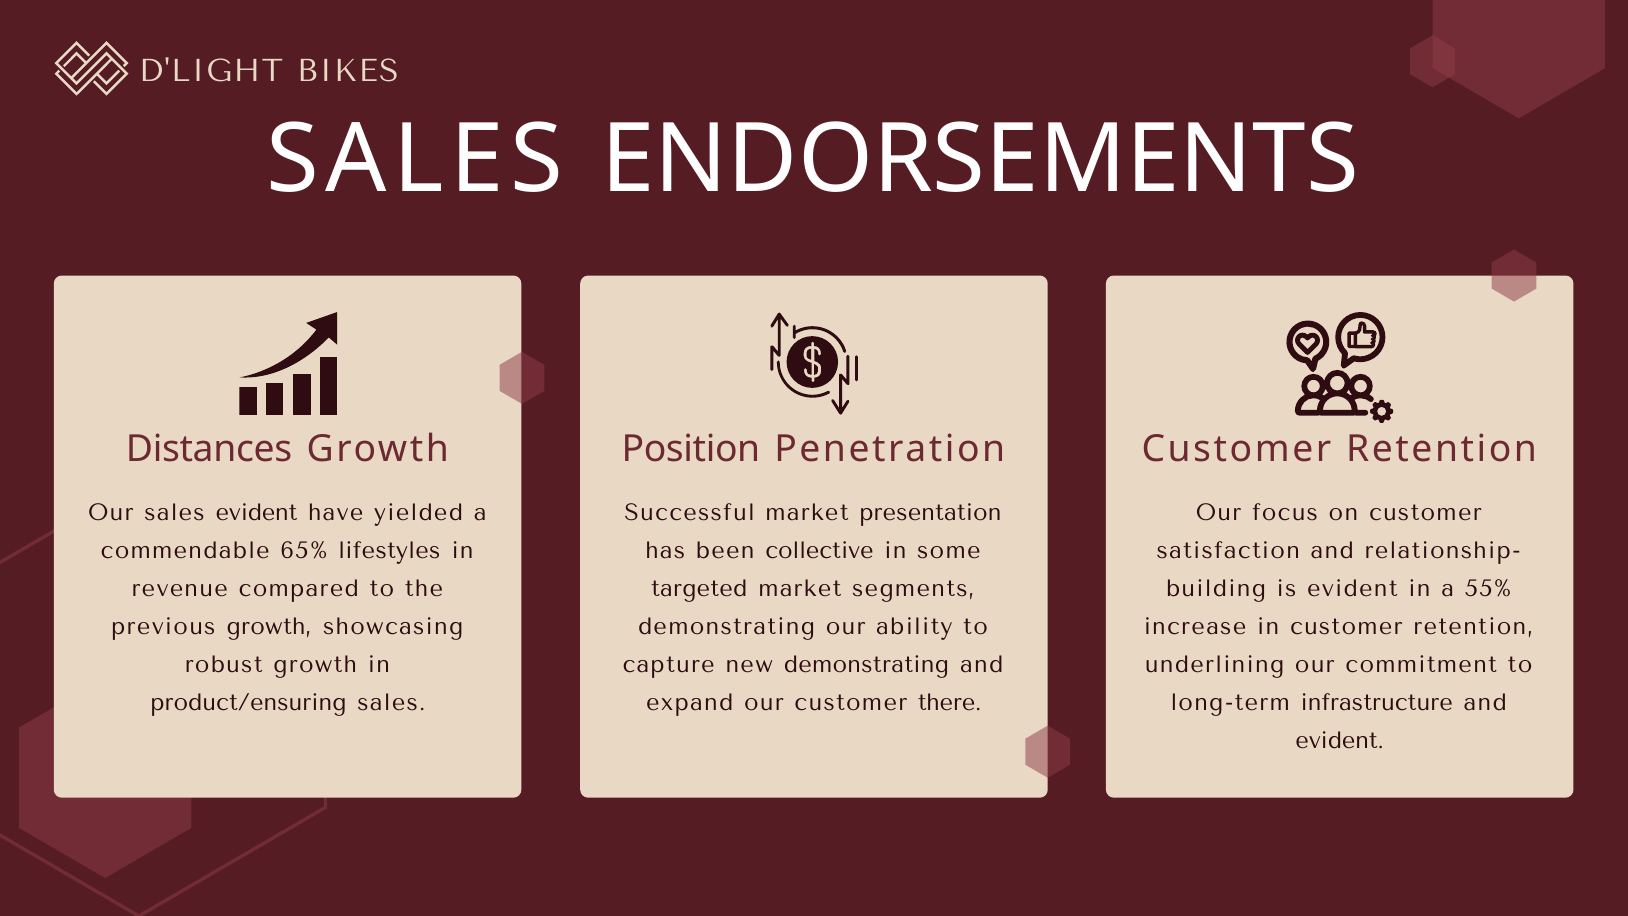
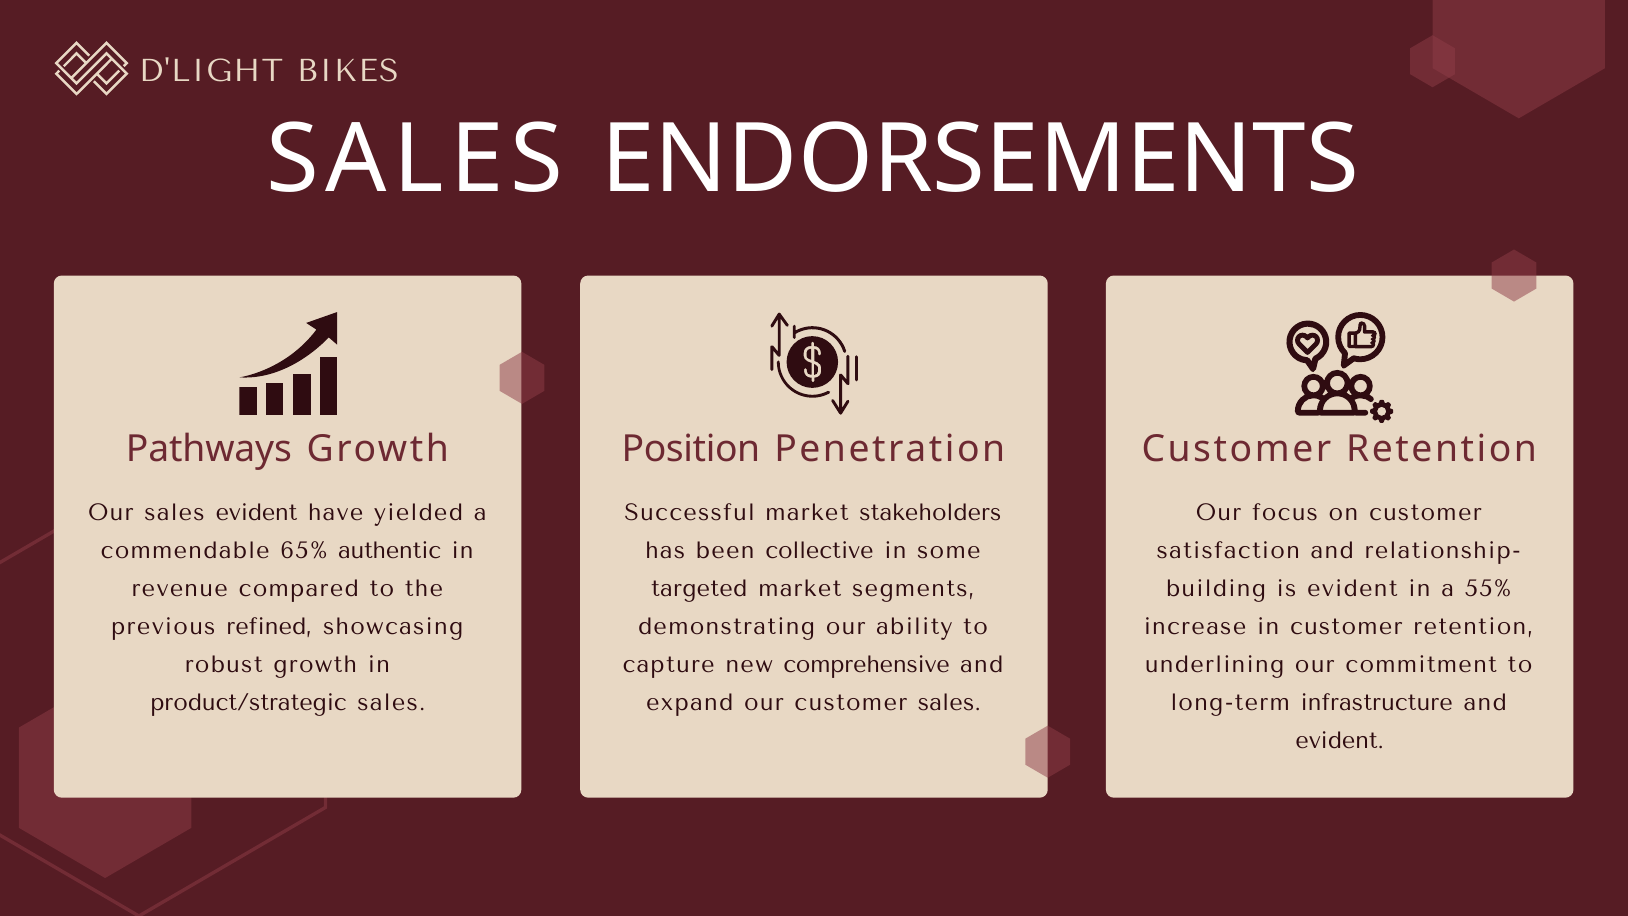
Distances: Distances -> Pathways
presentation: presentation -> stakeholders
lifestyles: lifestyles -> authentic
previous growth: growth -> refined
new demonstrating: demonstrating -> comprehensive
product/ensuring: product/ensuring -> product/strategic
customer there: there -> sales
